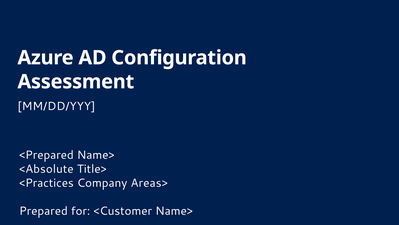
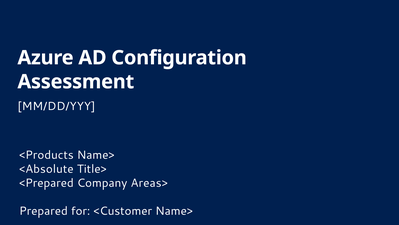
<Prepared: <Prepared -> <Products
<Practices: <Practices -> <Prepared
